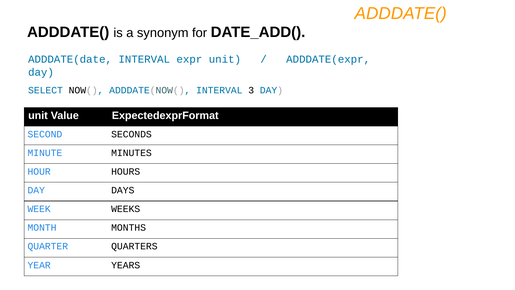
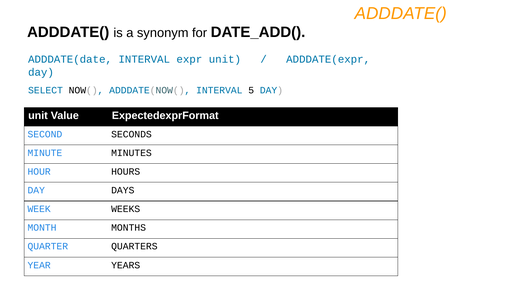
3: 3 -> 5
